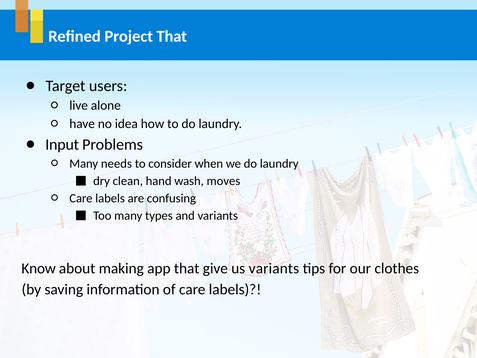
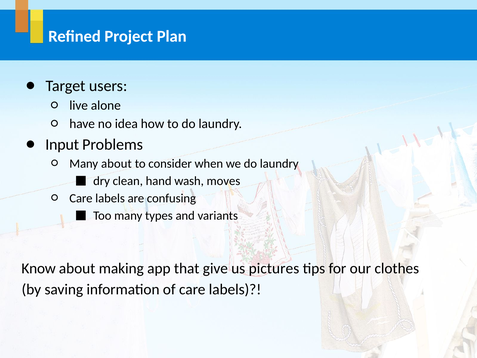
Project That: That -> Plan
Many needs: needs -> about
us variants: variants -> pictures
